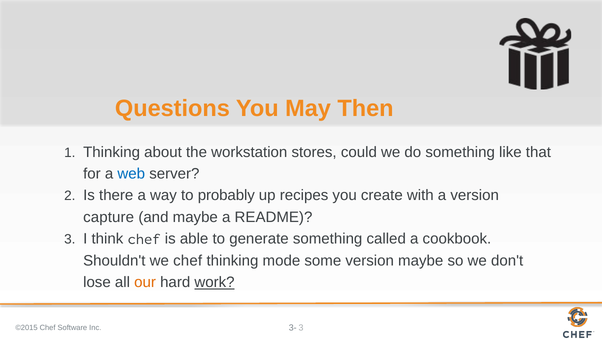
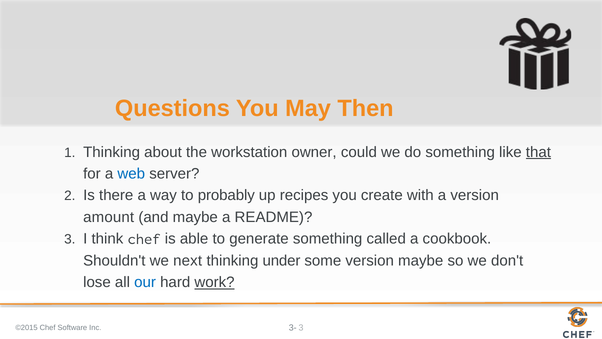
stores: stores -> owner
that underline: none -> present
capture: capture -> amount
we chef: chef -> next
mode: mode -> under
our colour: orange -> blue
